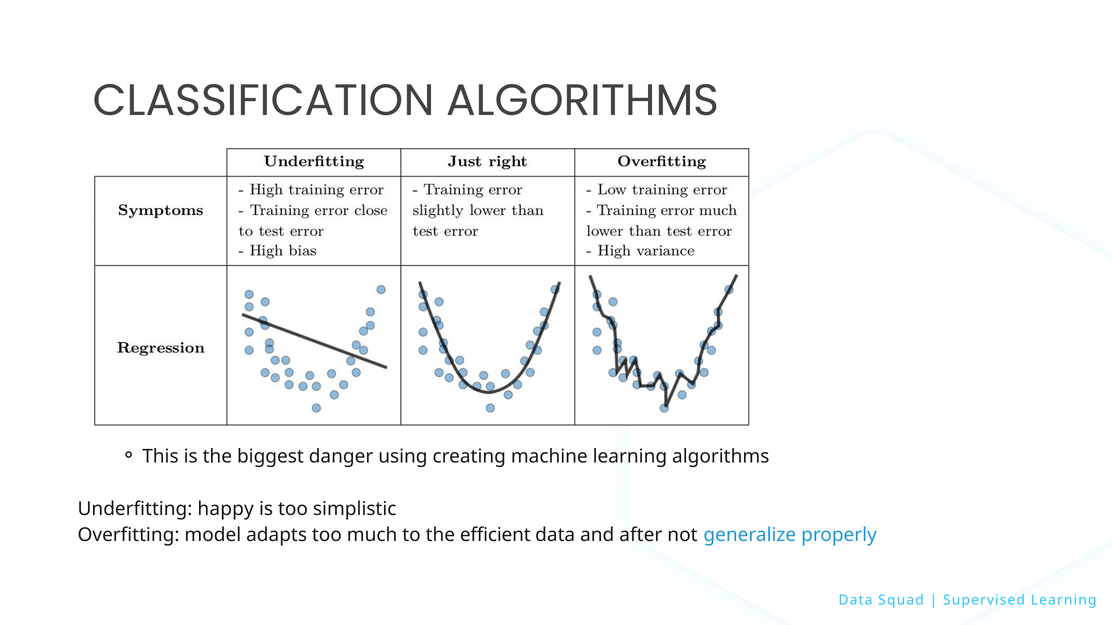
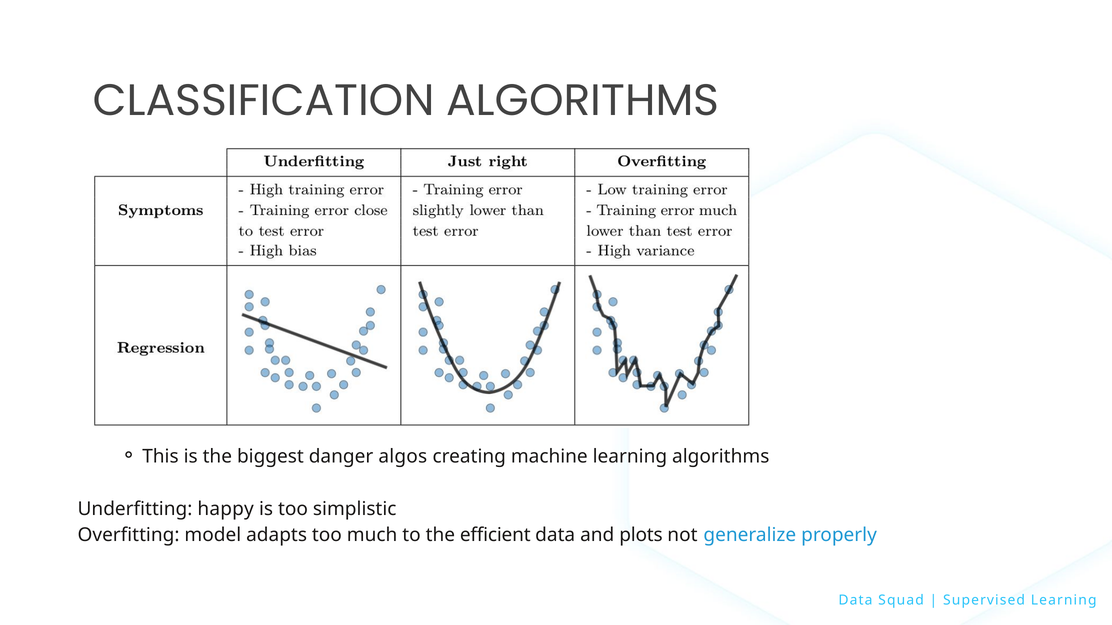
using: using -> algos
after: after -> plots
